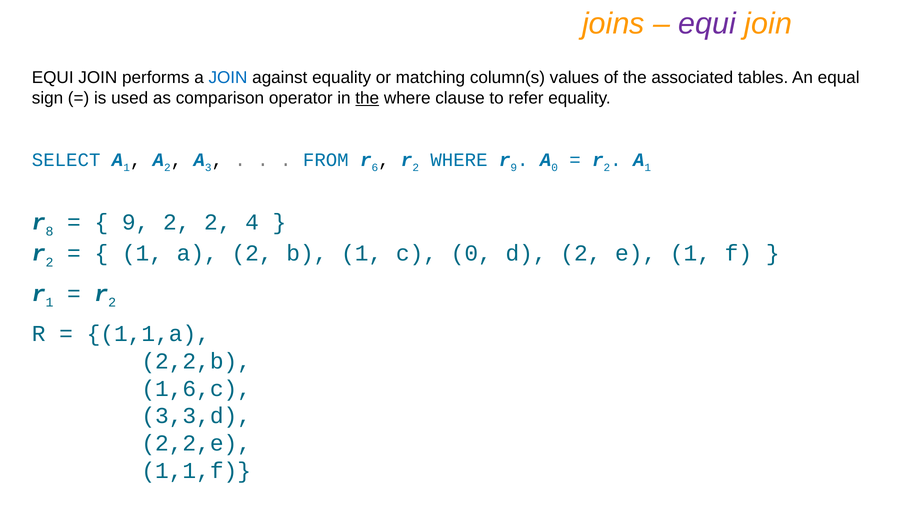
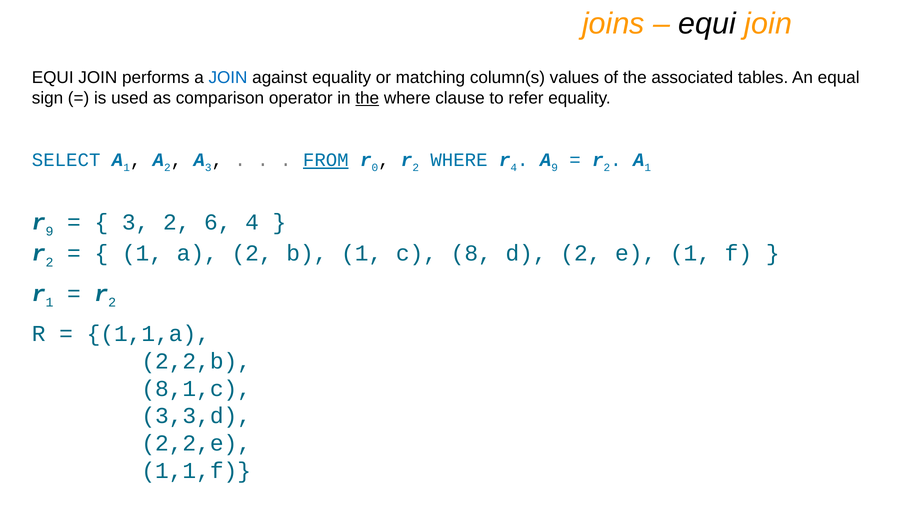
equi at (707, 24) colour: purple -> black
FROM underline: none -> present
6: 6 -> 0
r 9: 9 -> 4
A 0: 0 -> 9
r 8: 8 -> 9
9 at (136, 223): 9 -> 3
2 2: 2 -> 6
c 0: 0 -> 8
1,6,c: 1,6,c -> 8,1,c
